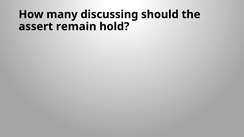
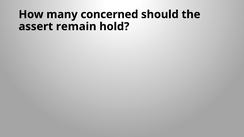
discussing: discussing -> concerned
